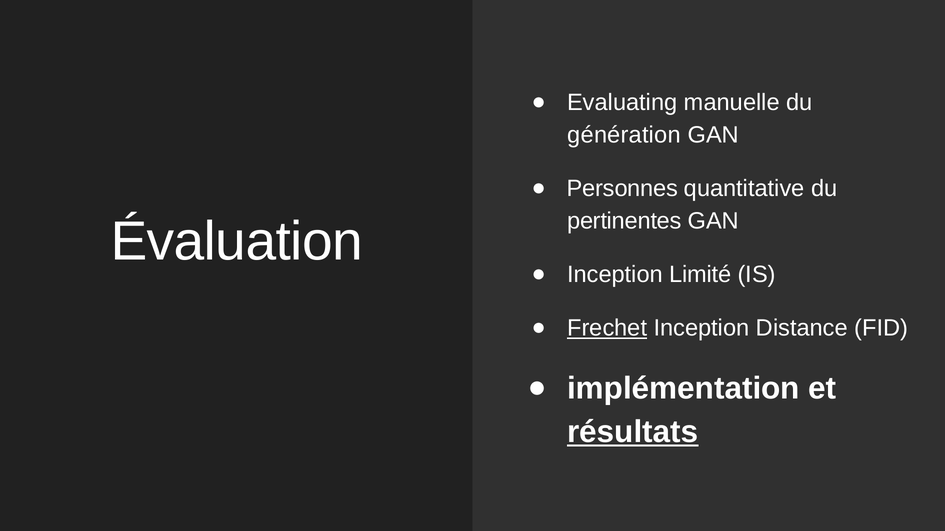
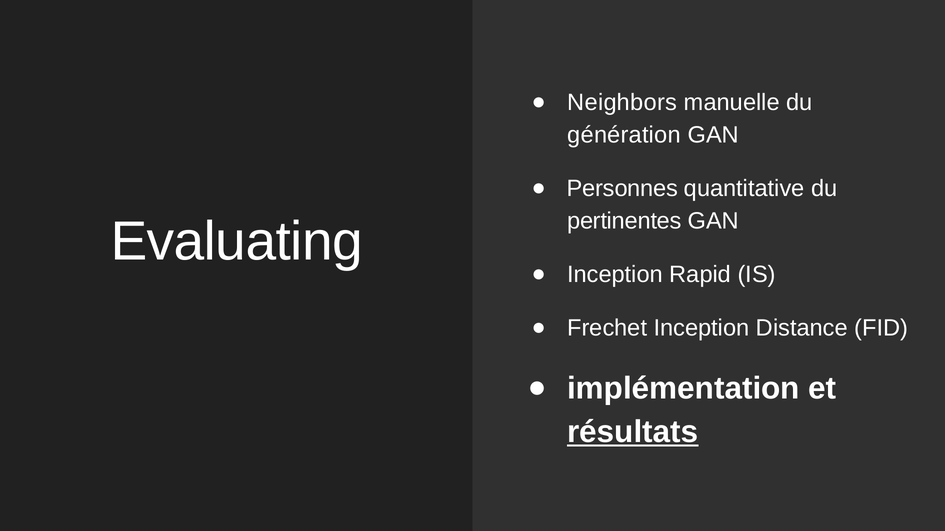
Evaluating: Evaluating -> Neighbors
Évaluation: Évaluation -> Evaluating
Limité: Limité -> Rapid
Frechet underline: present -> none
